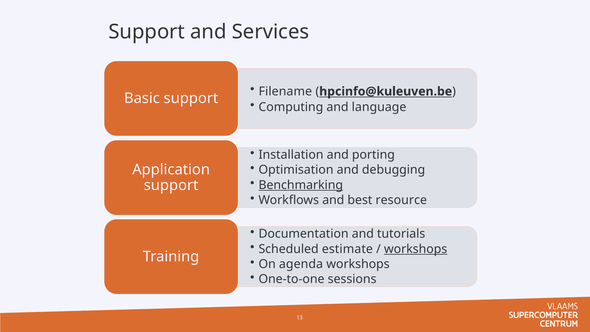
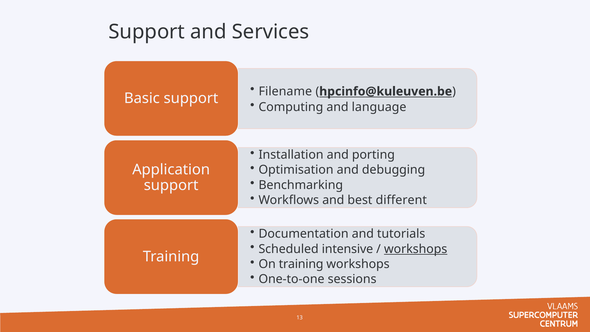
Benchmarking underline: present -> none
resource: resource -> different
estimate: estimate -> intensive
On agenda: agenda -> training
